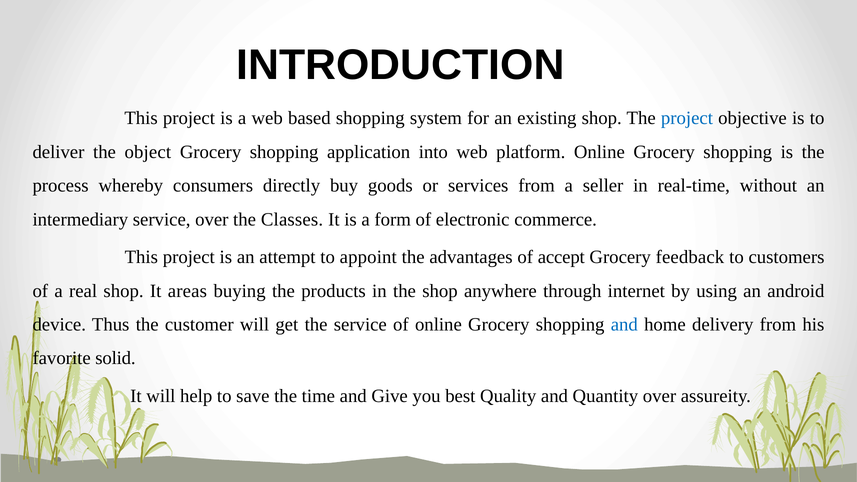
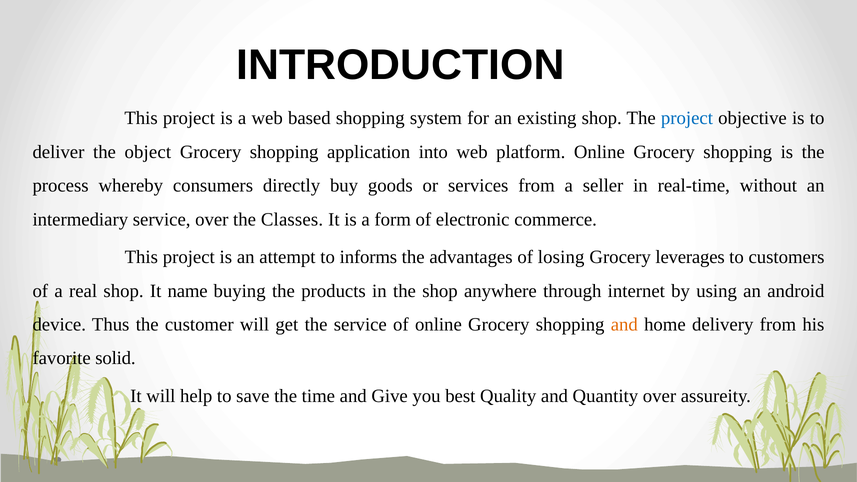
appoint: appoint -> informs
accept: accept -> losing
feedback: feedback -> leverages
areas: areas -> name
and at (624, 325) colour: blue -> orange
